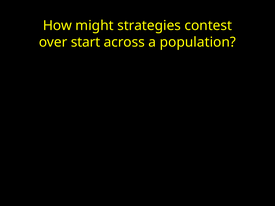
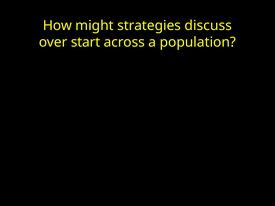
contest: contest -> discuss
